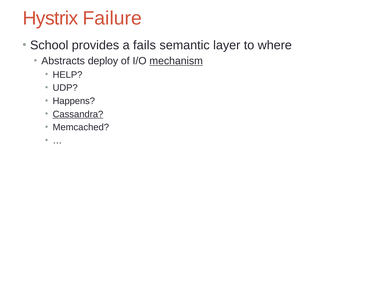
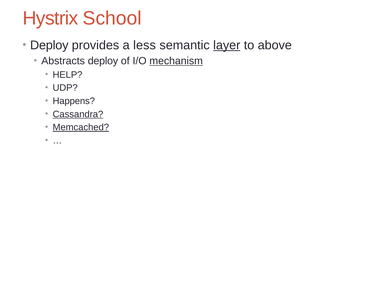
Failure: Failure -> School
School at (49, 45): School -> Deploy
fails: fails -> less
layer underline: none -> present
where: where -> above
Memcached underline: none -> present
